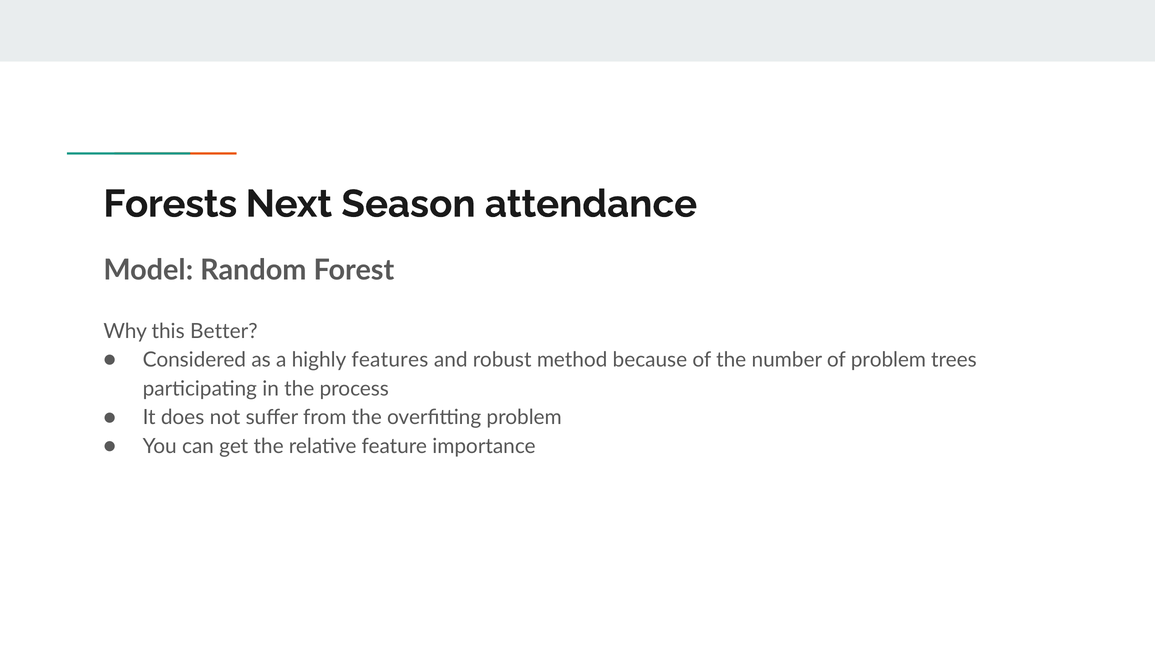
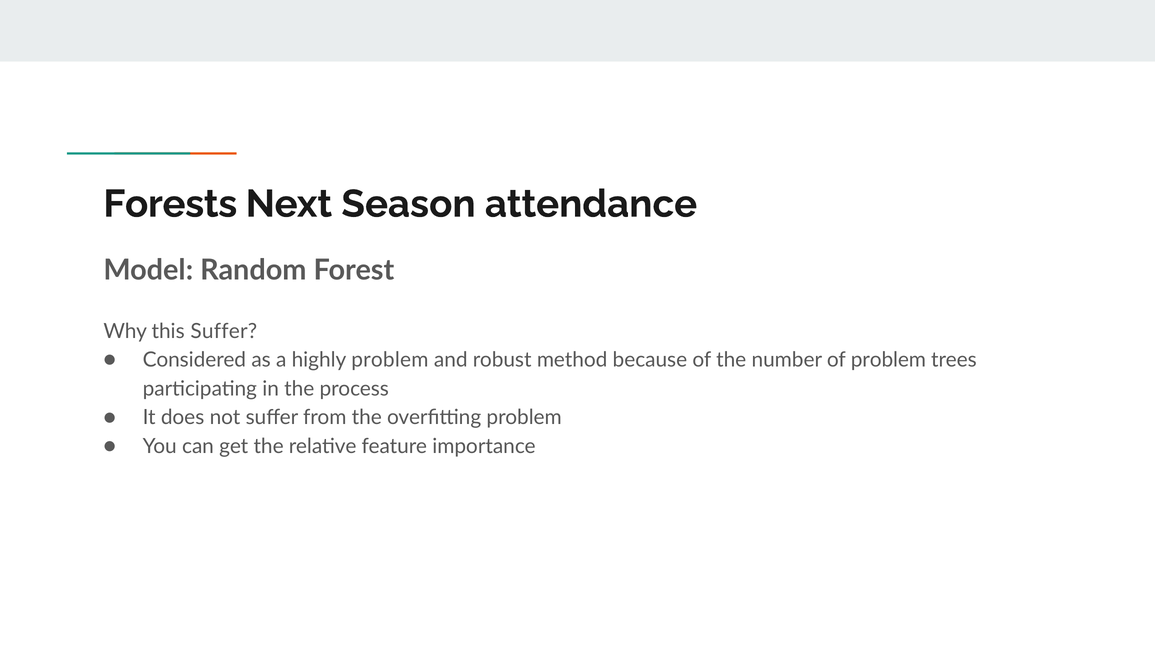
this Better: Better -> Suffer
highly features: features -> problem
